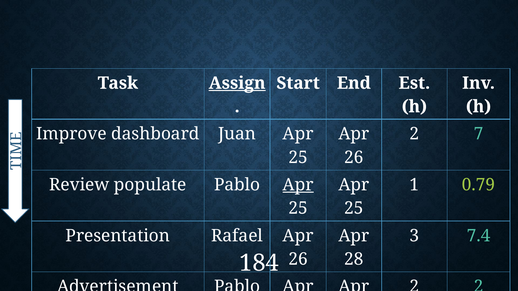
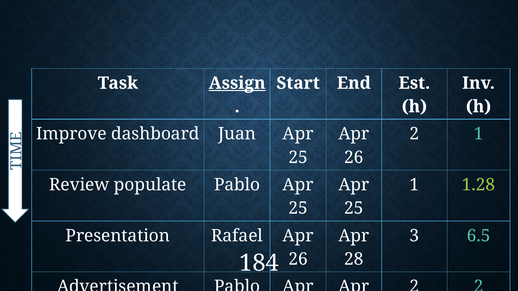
2 7: 7 -> 1
Apr at (298, 185) underline: present -> none
0.79: 0.79 -> 1.28
7.4: 7.4 -> 6.5
